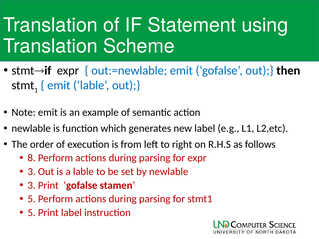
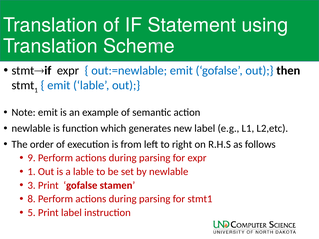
8: 8 -> 9
3 at (32, 172): 3 -> 1
5 at (32, 199): 5 -> 8
